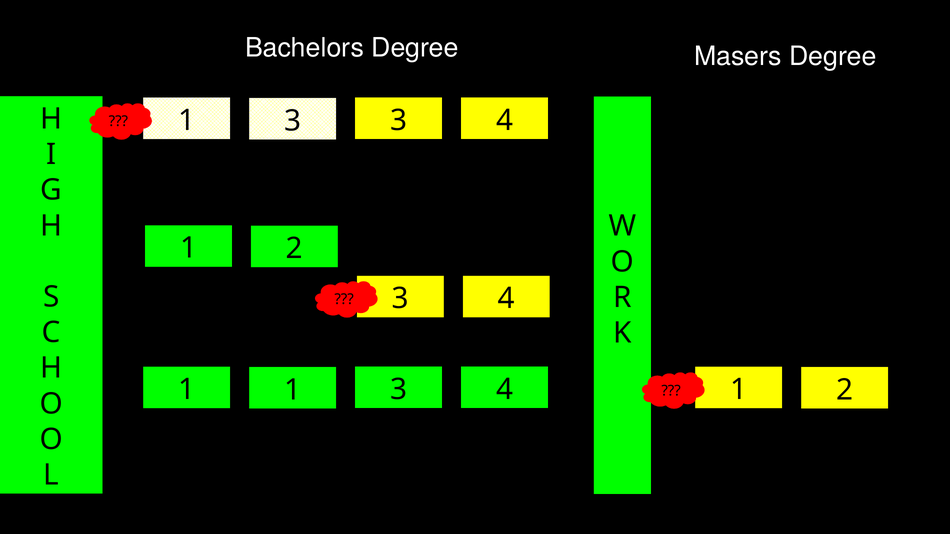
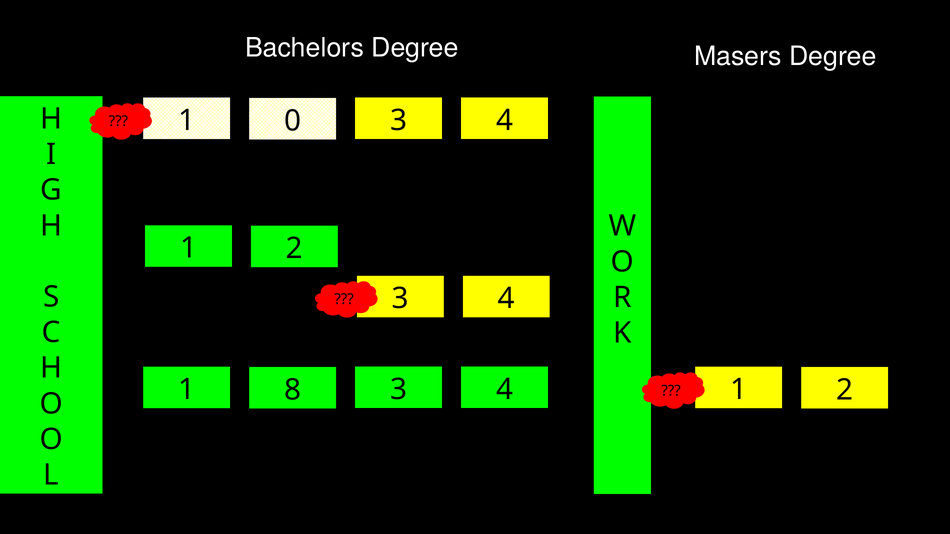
3 at (293, 121): 3 -> 0
1 1: 1 -> 8
